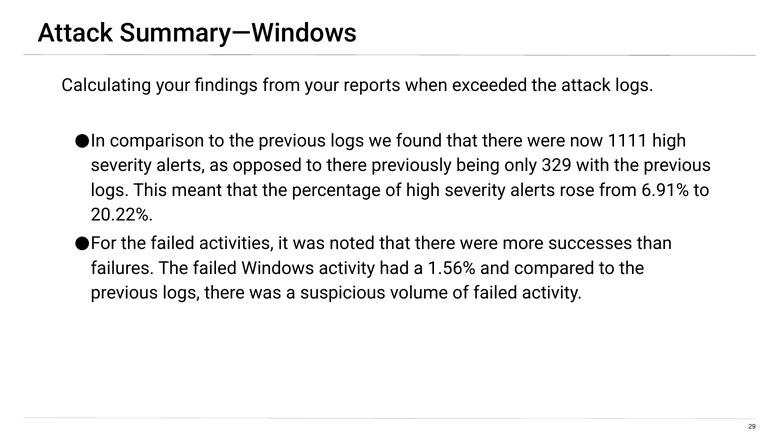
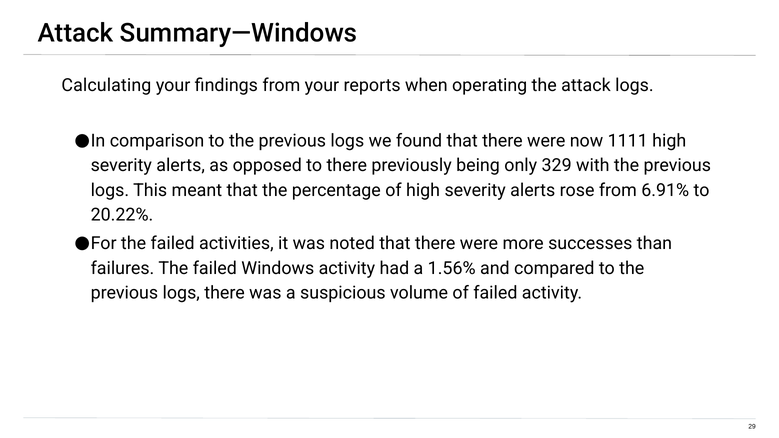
exceeded: exceeded -> operating
